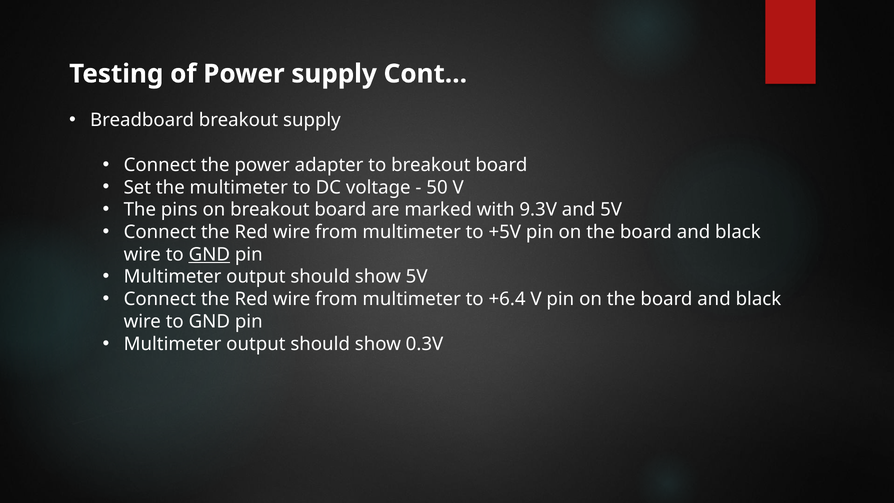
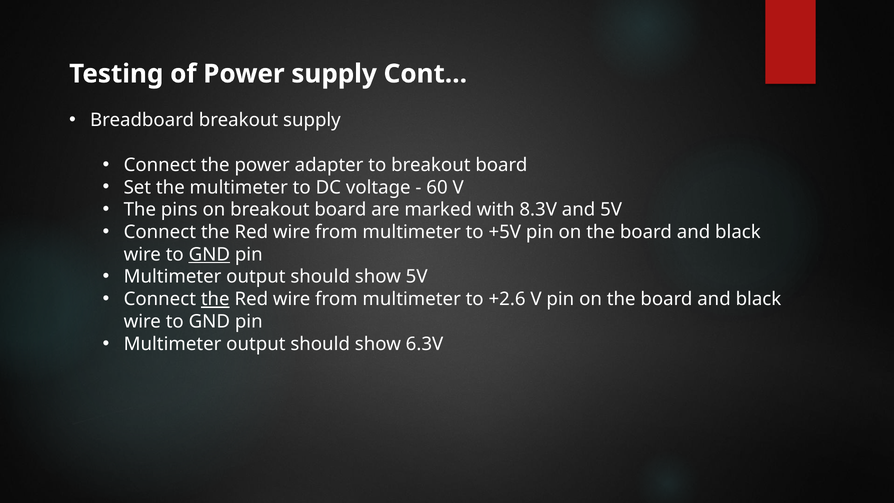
50: 50 -> 60
9.3V: 9.3V -> 8.3V
the at (215, 299) underline: none -> present
+6.4: +6.4 -> +2.6
0.3V: 0.3V -> 6.3V
